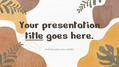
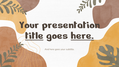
here at (82, 35) underline: none -> present
